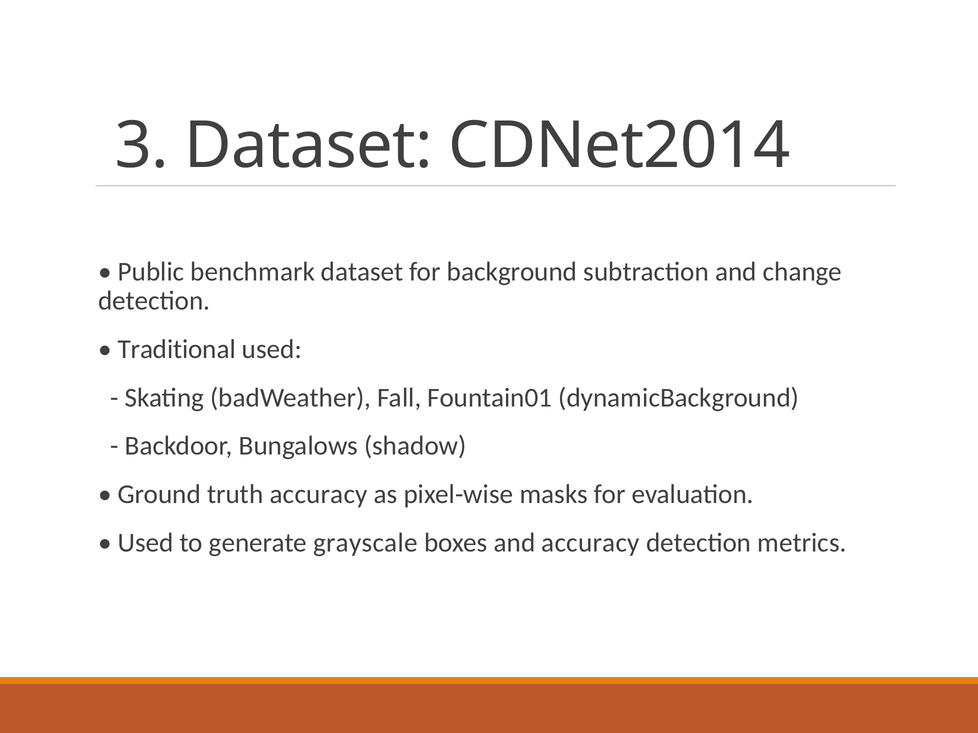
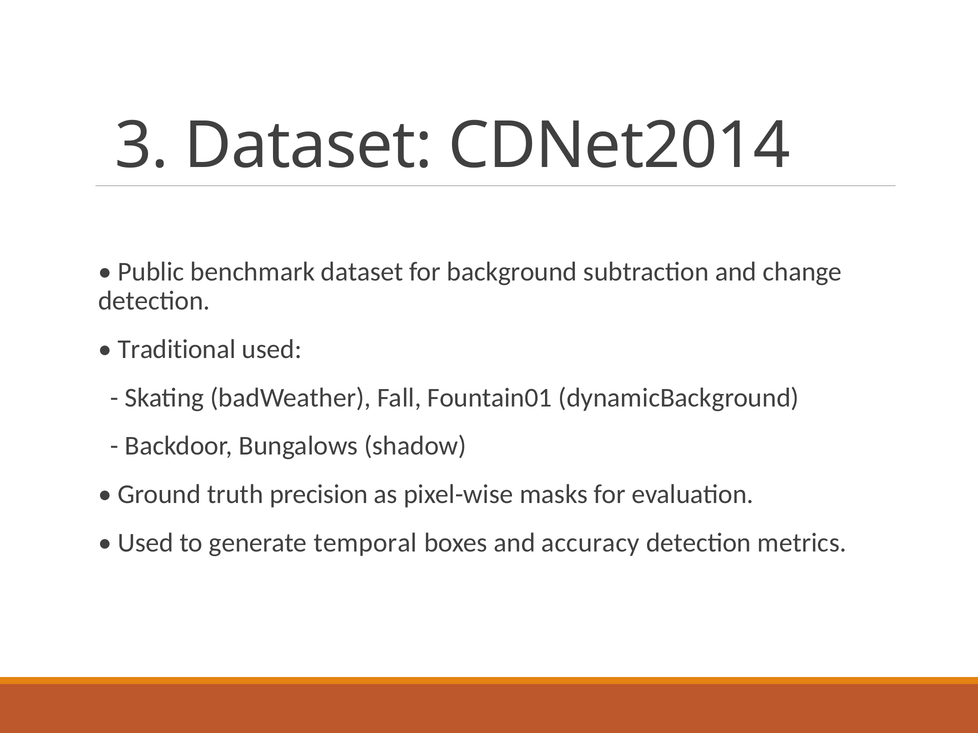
truth accuracy: accuracy -> precision
grayscale: grayscale -> temporal
